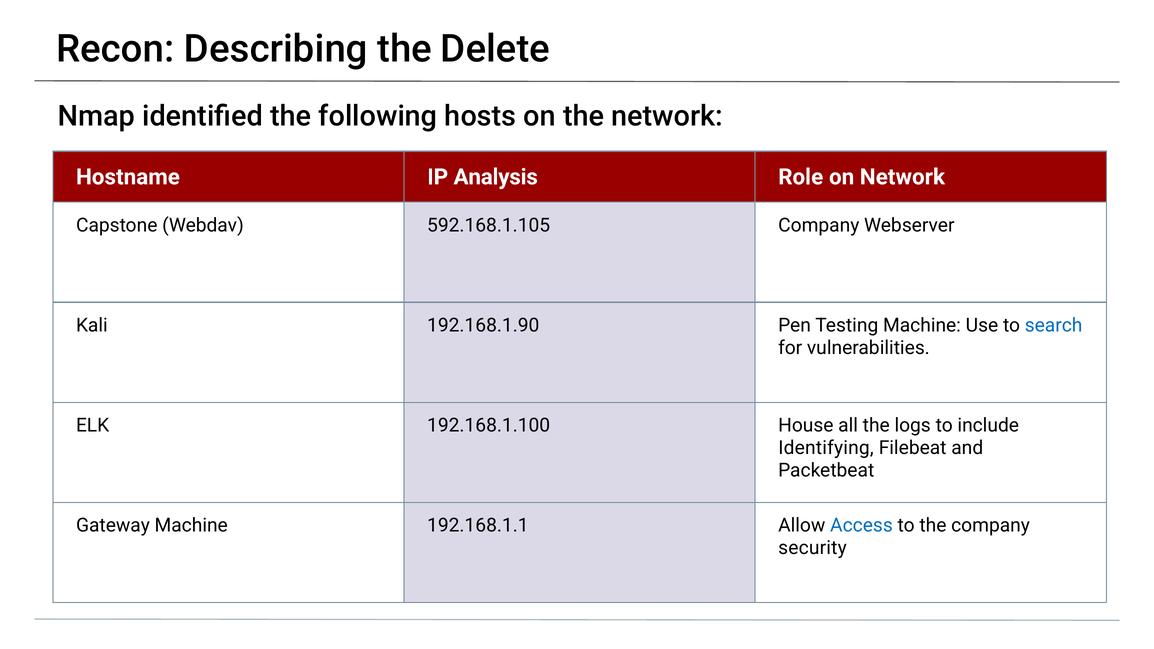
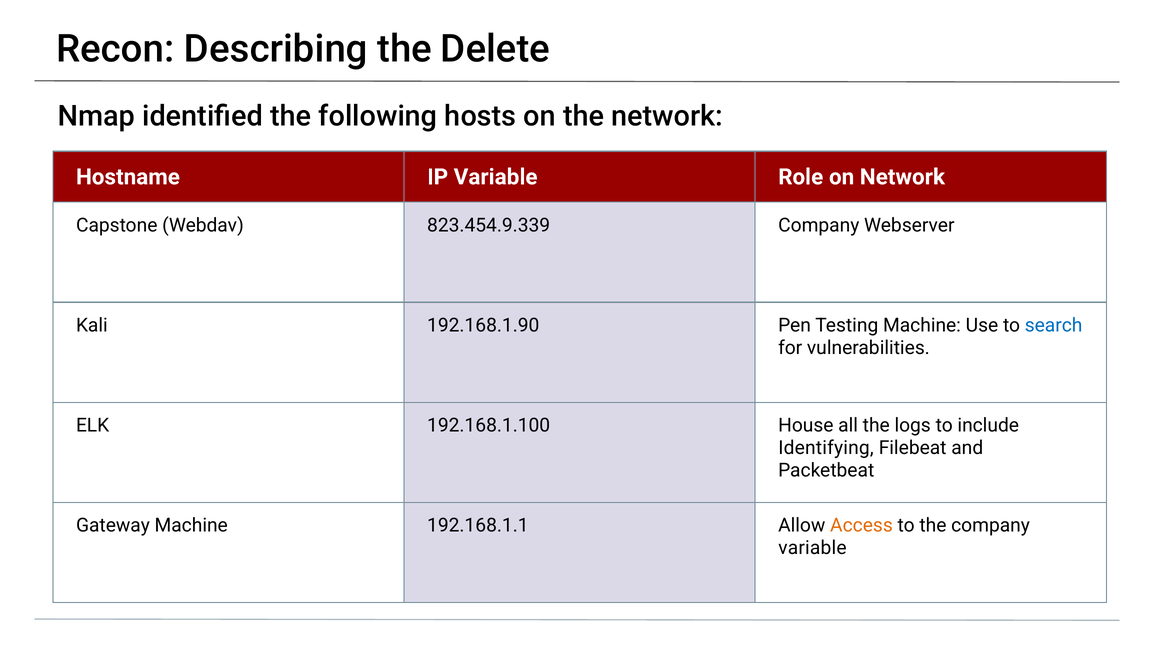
IP Analysis: Analysis -> Variable
592.168.1.105: 592.168.1.105 -> 823.454.9.339
Access colour: blue -> orange
security at (812, 548): security -> variable
